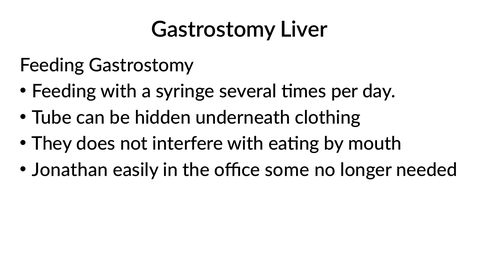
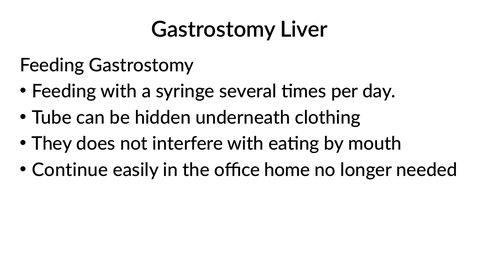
Jonathan: Jonathan -> Continue
some: some -> home
